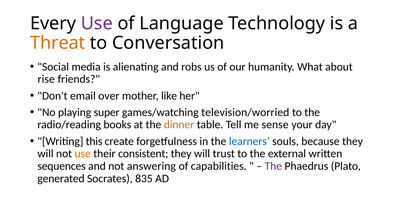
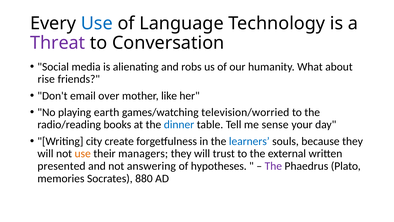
Use at (97, 23) colour: purple -> blue
Threat colour: orange -> purple
super: super -> earth
dinner colour: orange -> blue
this: this -> city
consistent: consistent -> managers
sequences: sequences -> presented
capabilities: capabilities -> hypotheses
generated: generated -> memories
835: 835 -> 880
